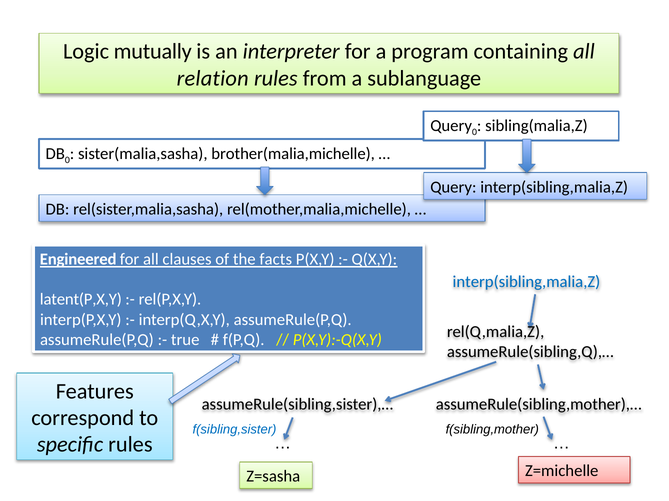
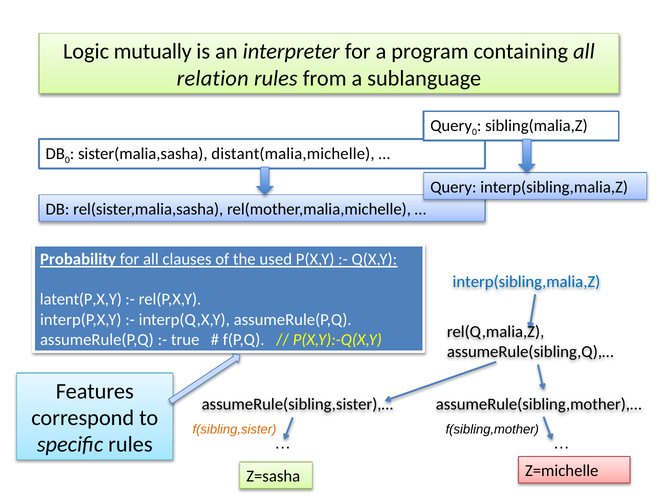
brother(malia,michelle: brother(malia,michelle -> distant(malia,michelle
Engineered: Engineered -> Probability
facts: facts -> used
f(sibling,sister colour: blue -> orange
